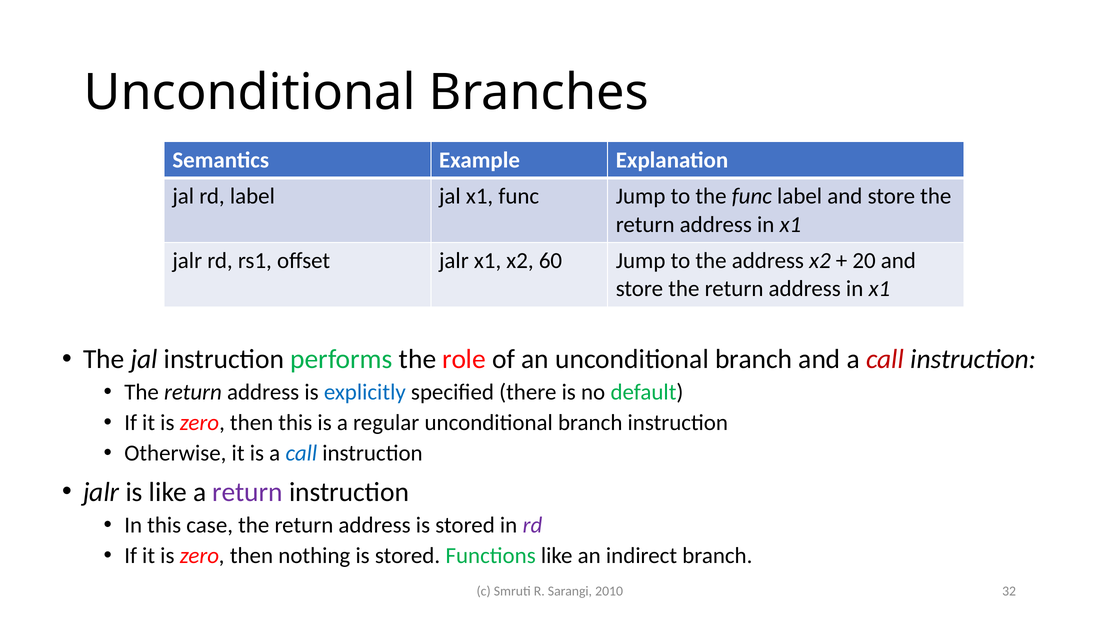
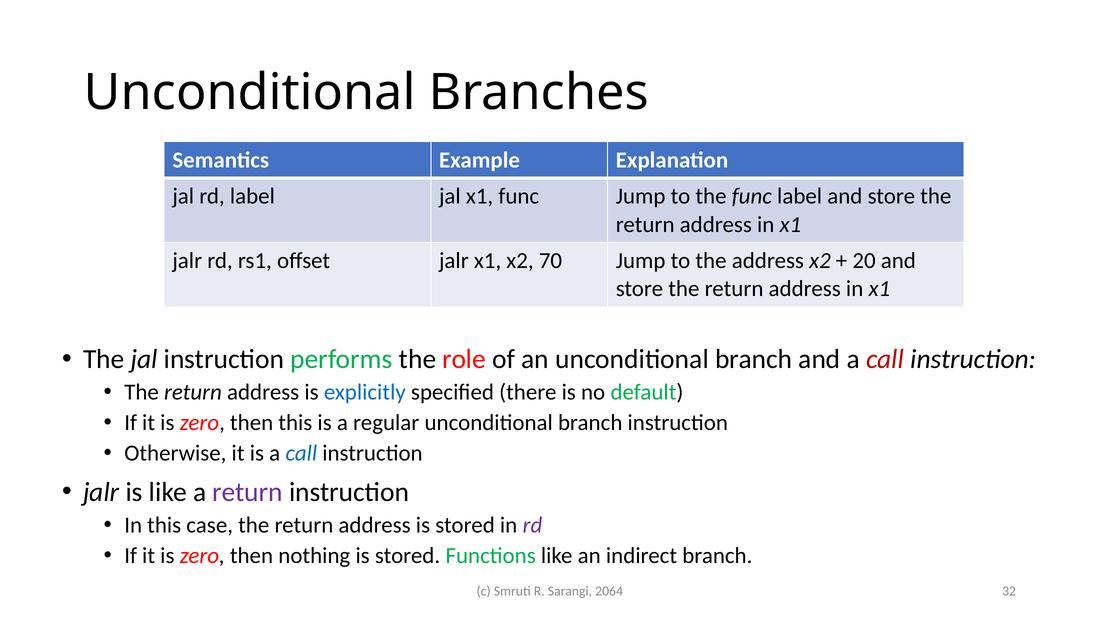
60: 60 -> 70
2010: 2010 -> 2064
